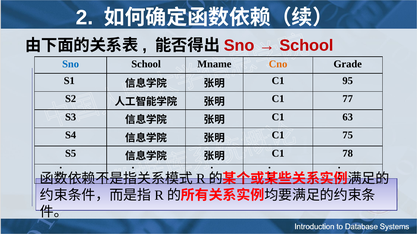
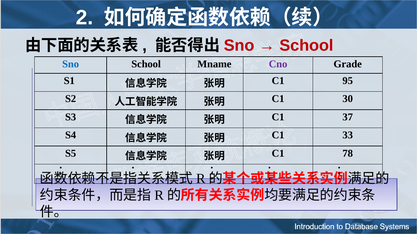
Cno colour: orange -> purple
77: 77 -> 30
63: 63 -> 37
75: 75 -> 33
